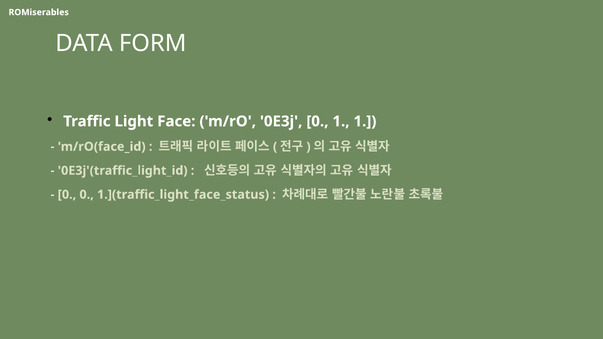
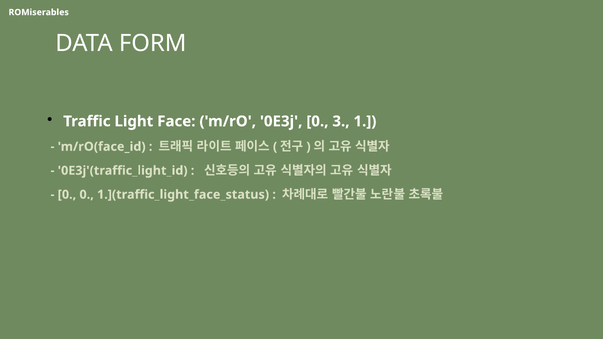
0 1: 1 -> 3
